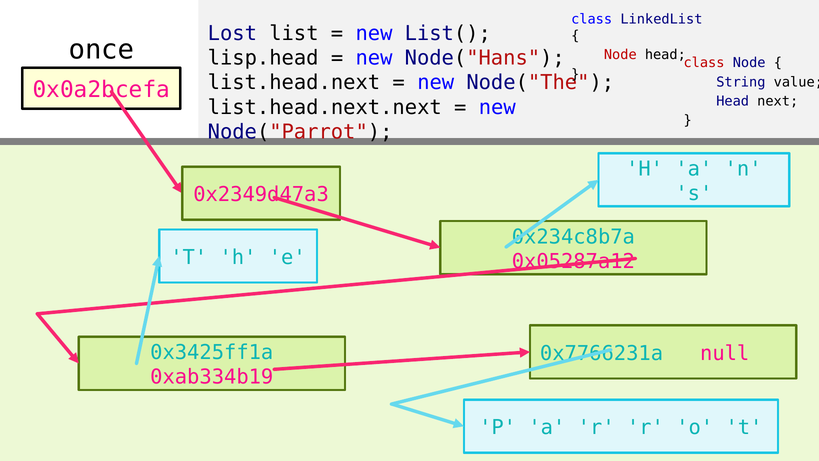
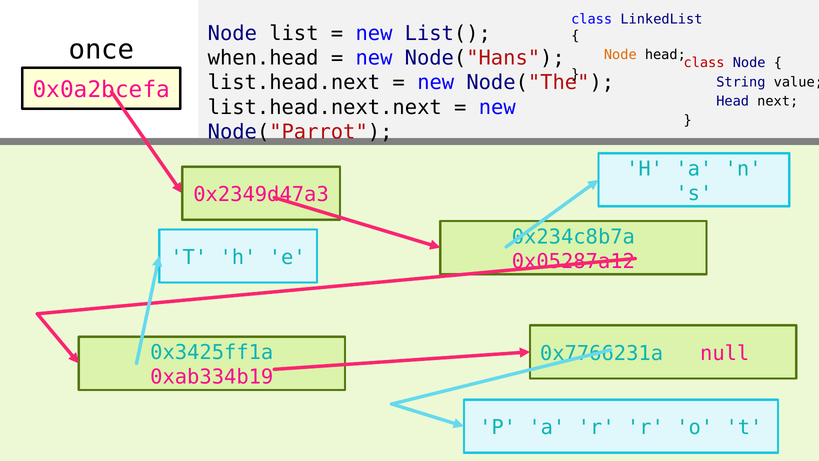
Lost at (232, 34): Lost -> Node
Node at (620, 55) colour: red -> orange
lisp.head: lisp.head -> when.head
